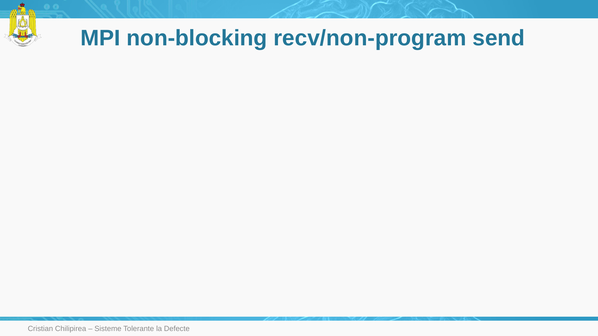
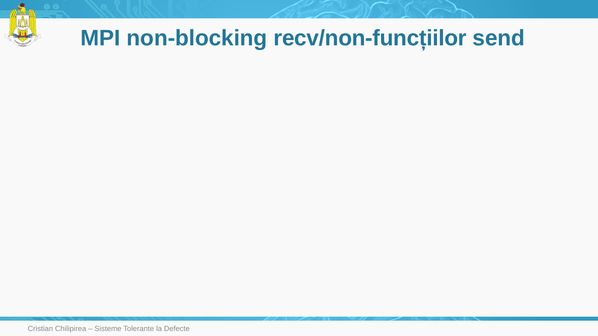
recv/non-program: recv/non-program -> recv/non-funcțiilor
